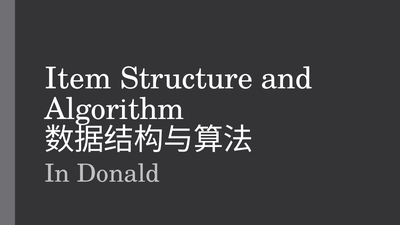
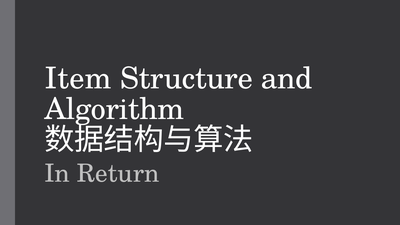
Donald: Donald -> Return
